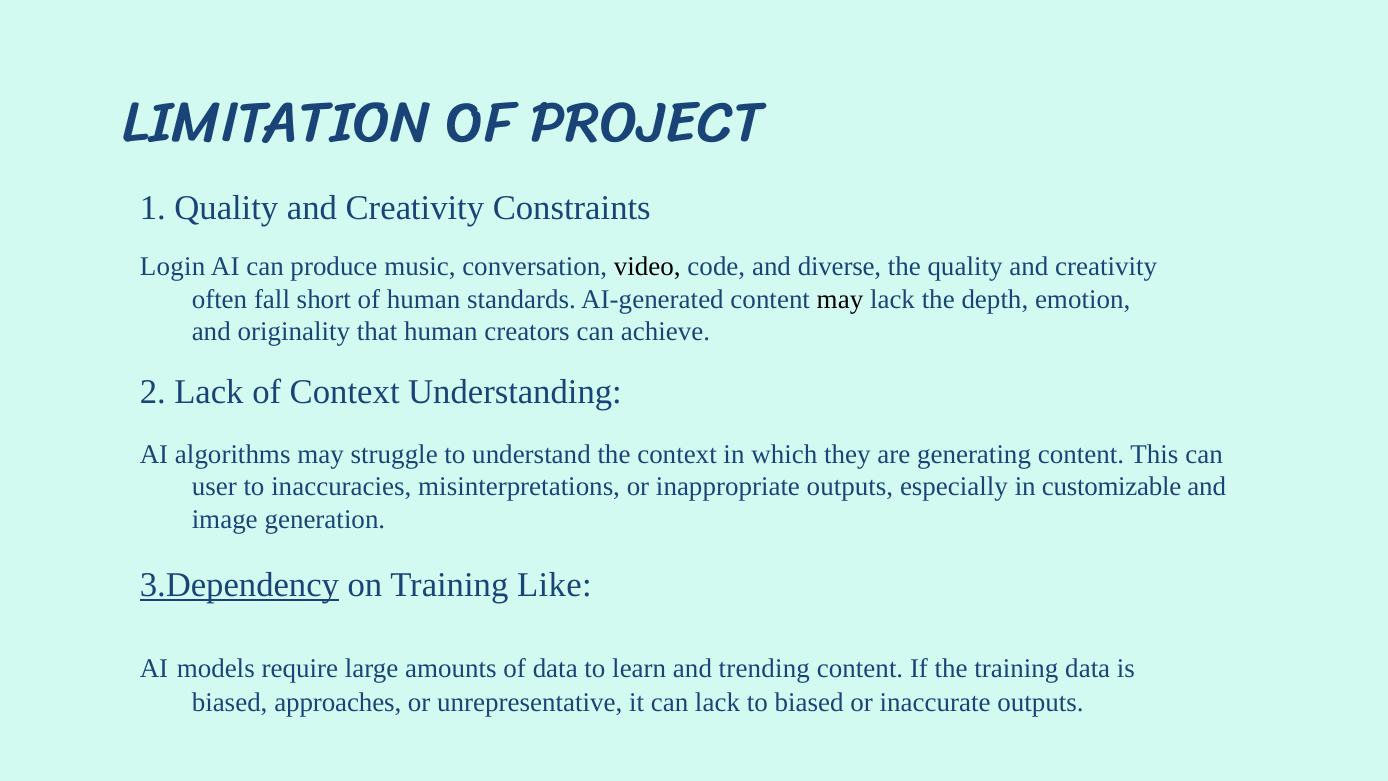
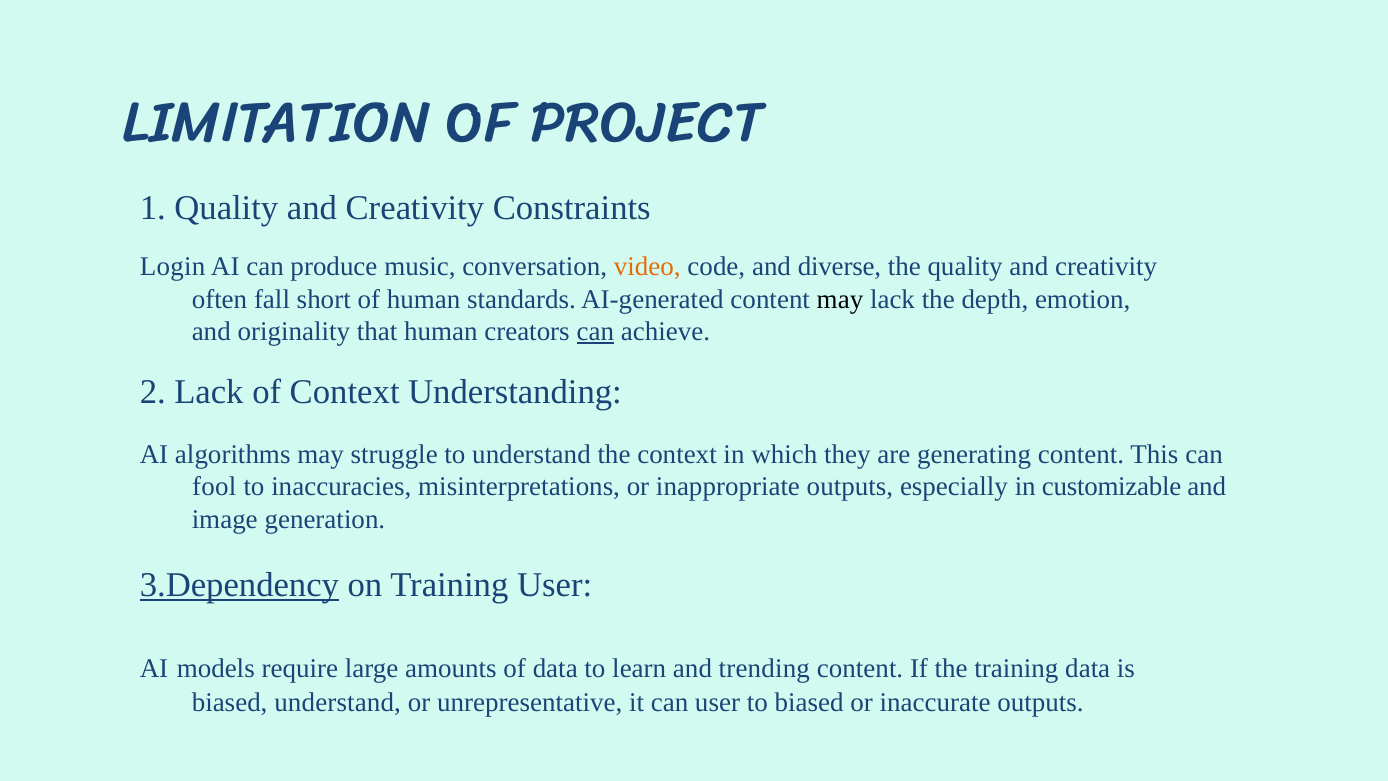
video colour: black -> orange
can at (595, 331) underline: none -> present
user: user -> fool
Training Like: Like -> User
biased approaches: approaches -> understand
can lack: lack -> user
